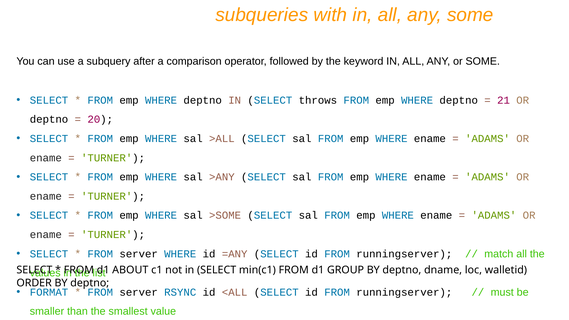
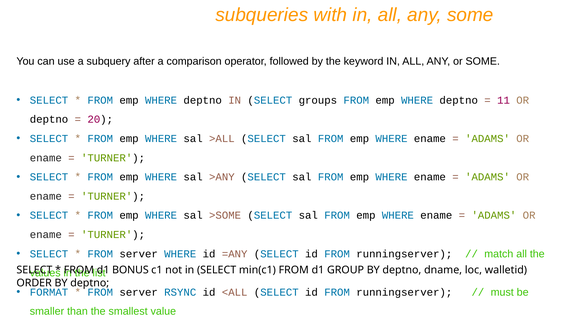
throws: throws -> groups
21: 21 -> 11
ABOUT: ABOUT -> BONUS
